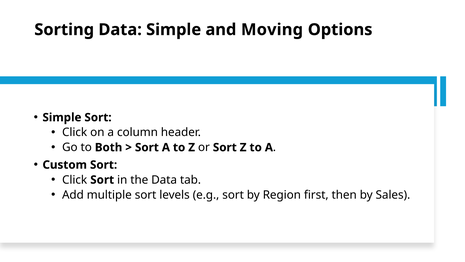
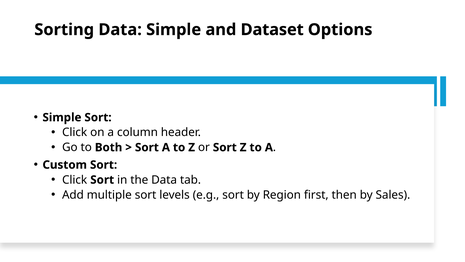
Moving: Moving -> Dataset
